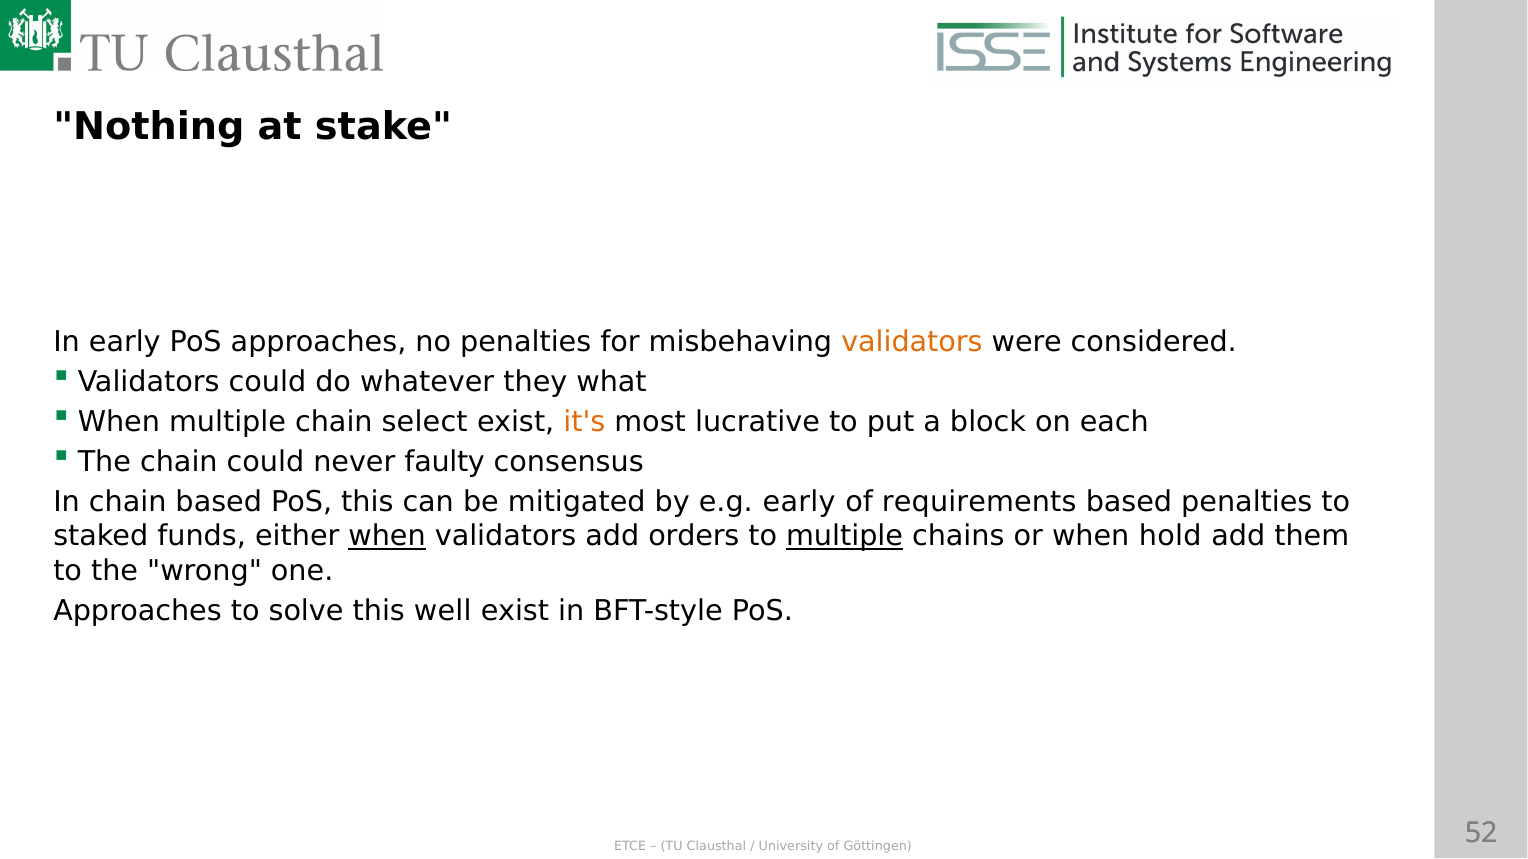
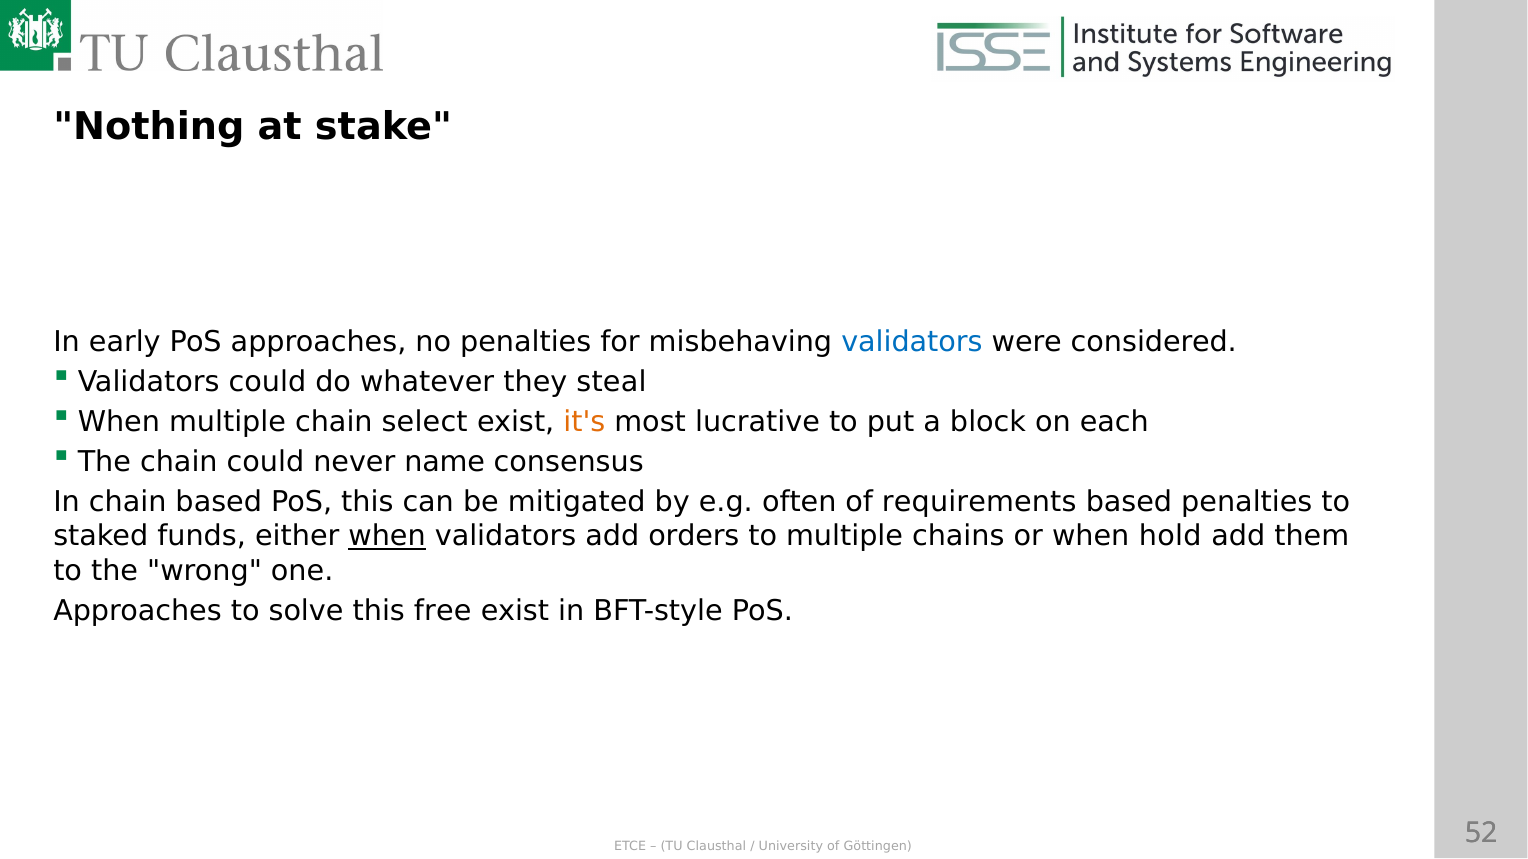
validators at (912, 342) colour: orange -> blue
what: what -> steal
faulty: faulty -> name
e.g early: early -> often
multiple at (845, 537) underline: present -> none
well: well -> free
